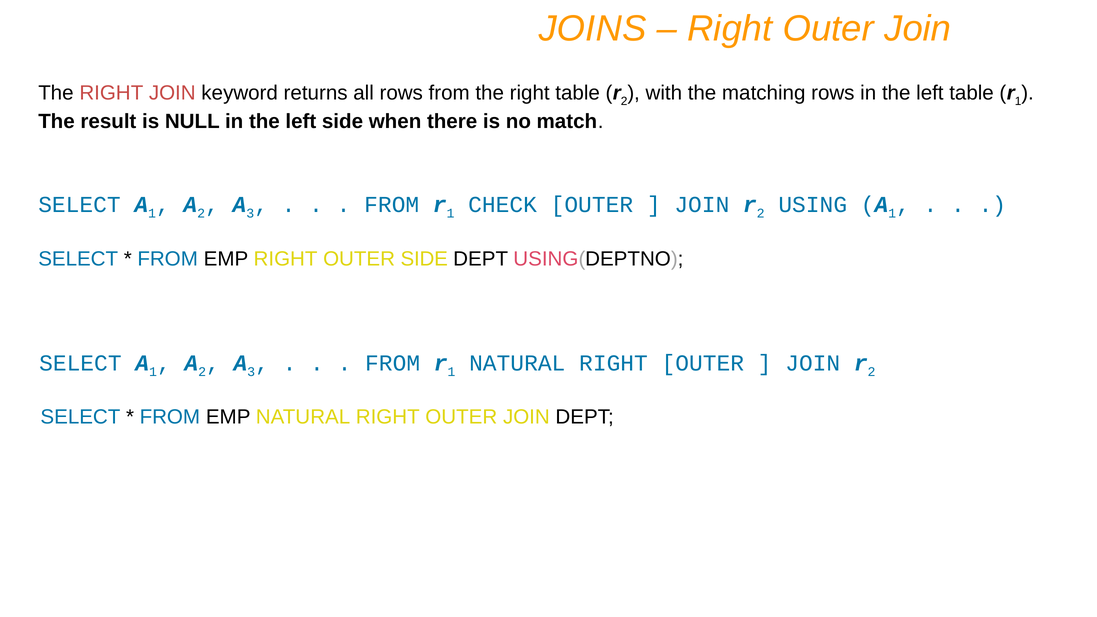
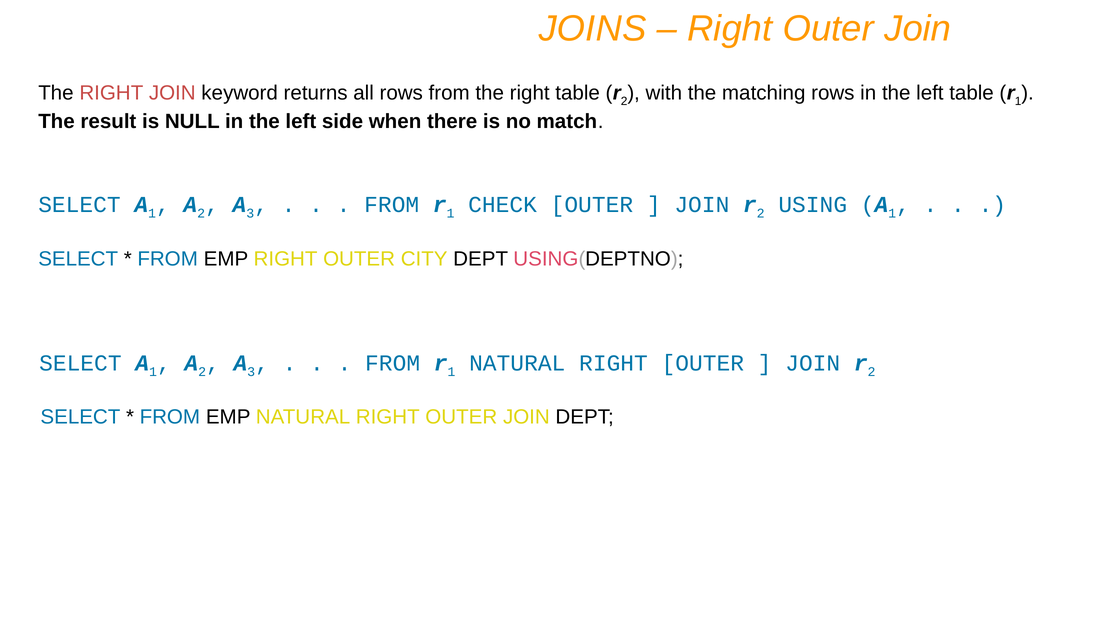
OUTER SIDE: SIDE -> CITY
